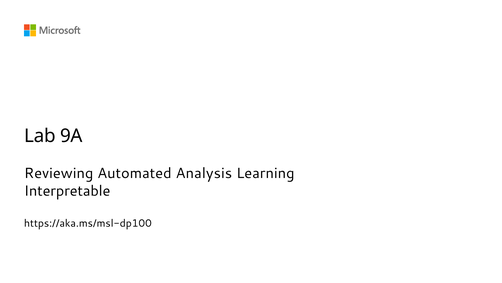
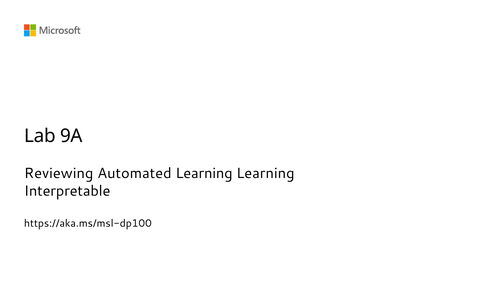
Automated Analysis: Analysis -> Learning
